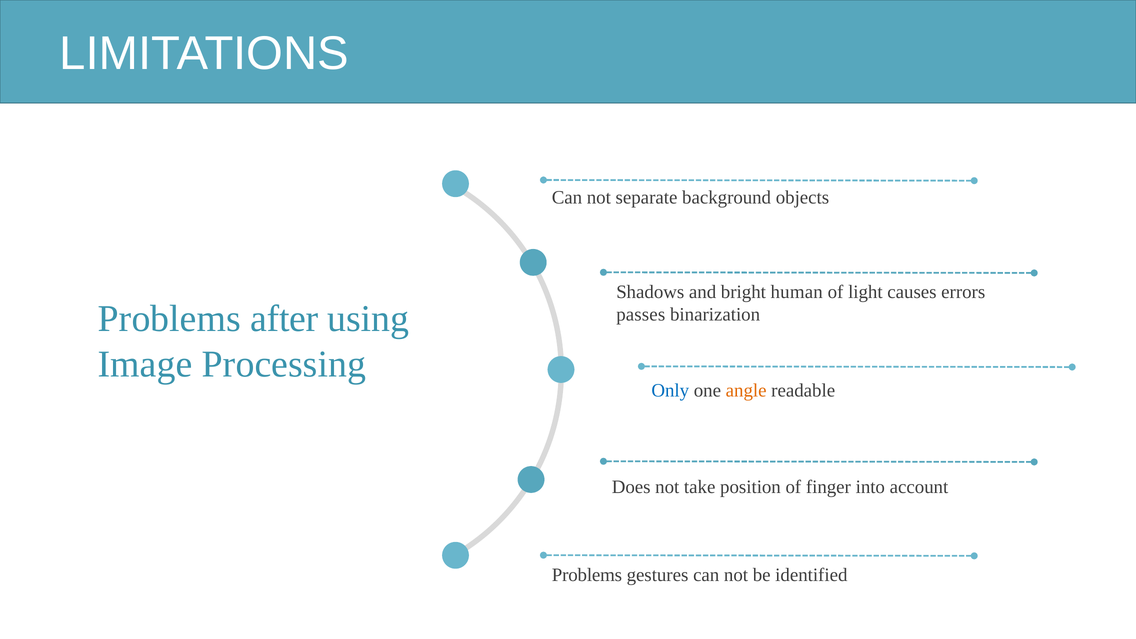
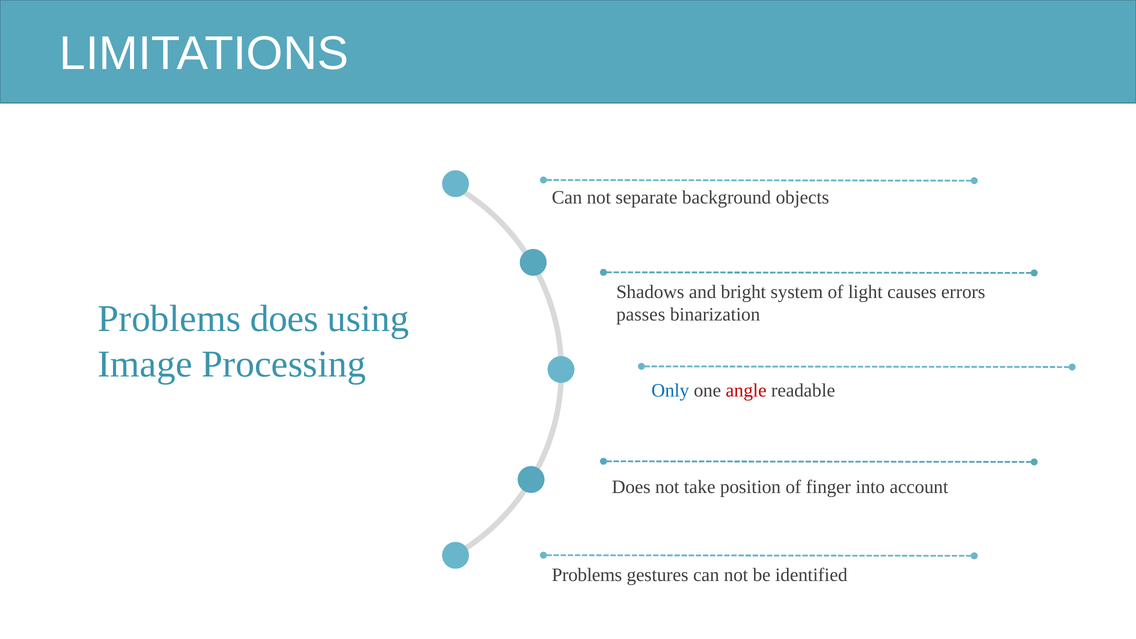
human: human -> system
Problems after: after -> does
angle colour: orange -> red
